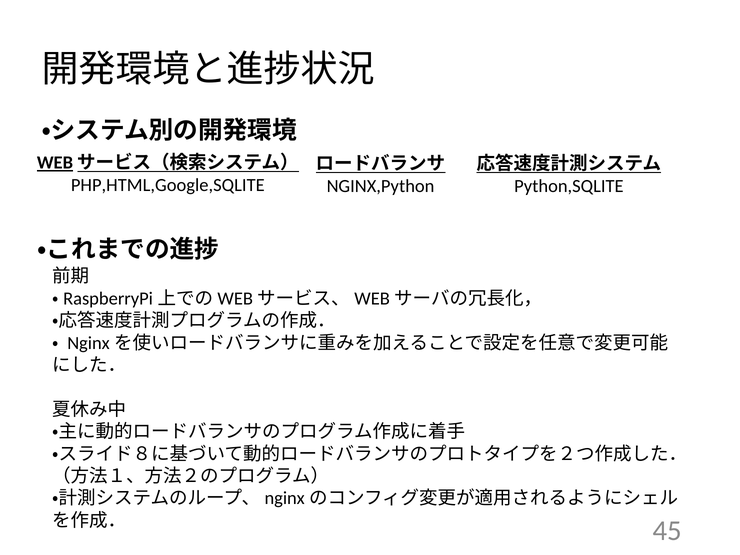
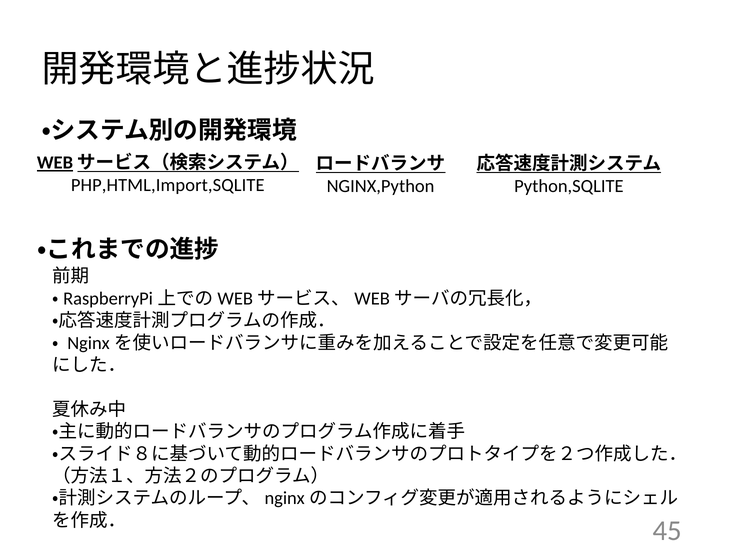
PHP,HTML,Google,SQLITE: PHP,HTML,Google,SQLITE -> PHP,HTML,Import,SQLITE
